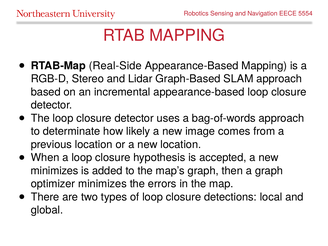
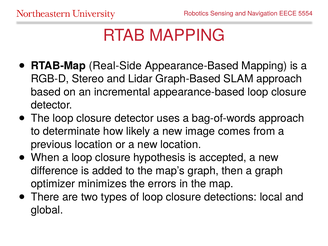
minimizes at (55, 171): minimizes -> difference
